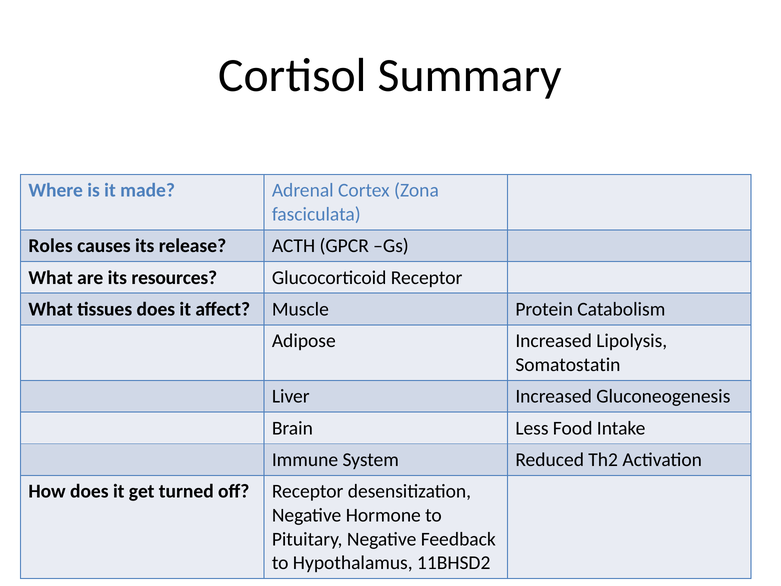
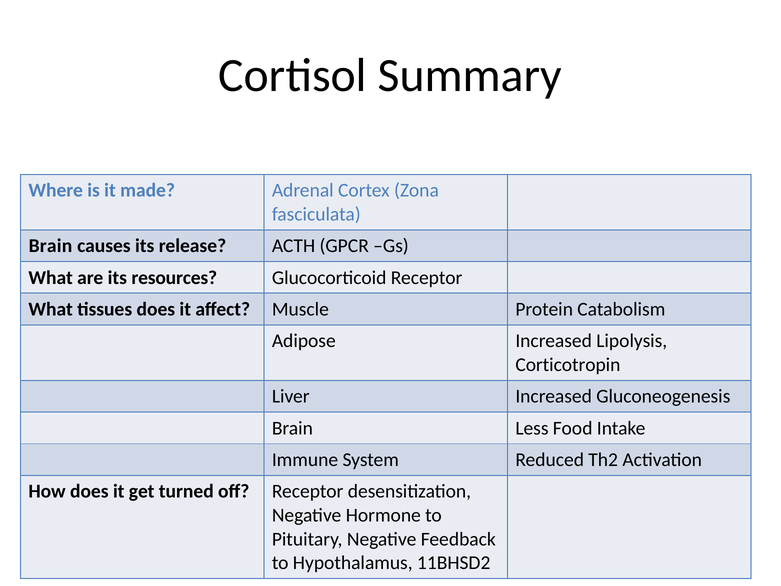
Roles at (51, 246): Roles -> Brain
Somatostatin: Somatostatin -> Corticotropin
